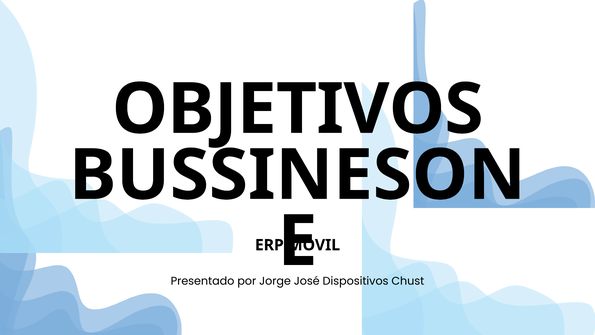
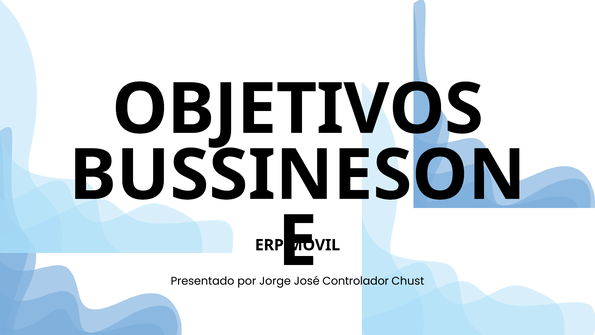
Dispositivos: Dispositivos -> Controlador
